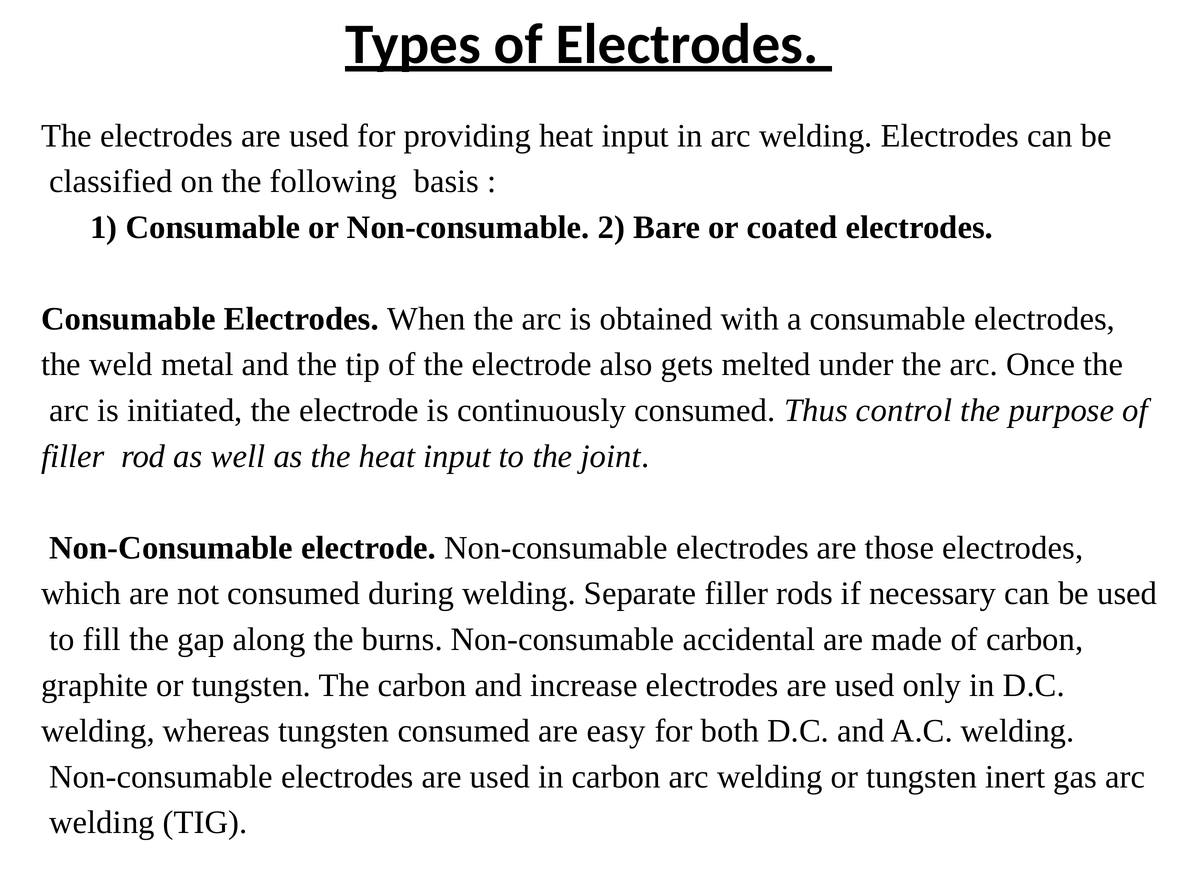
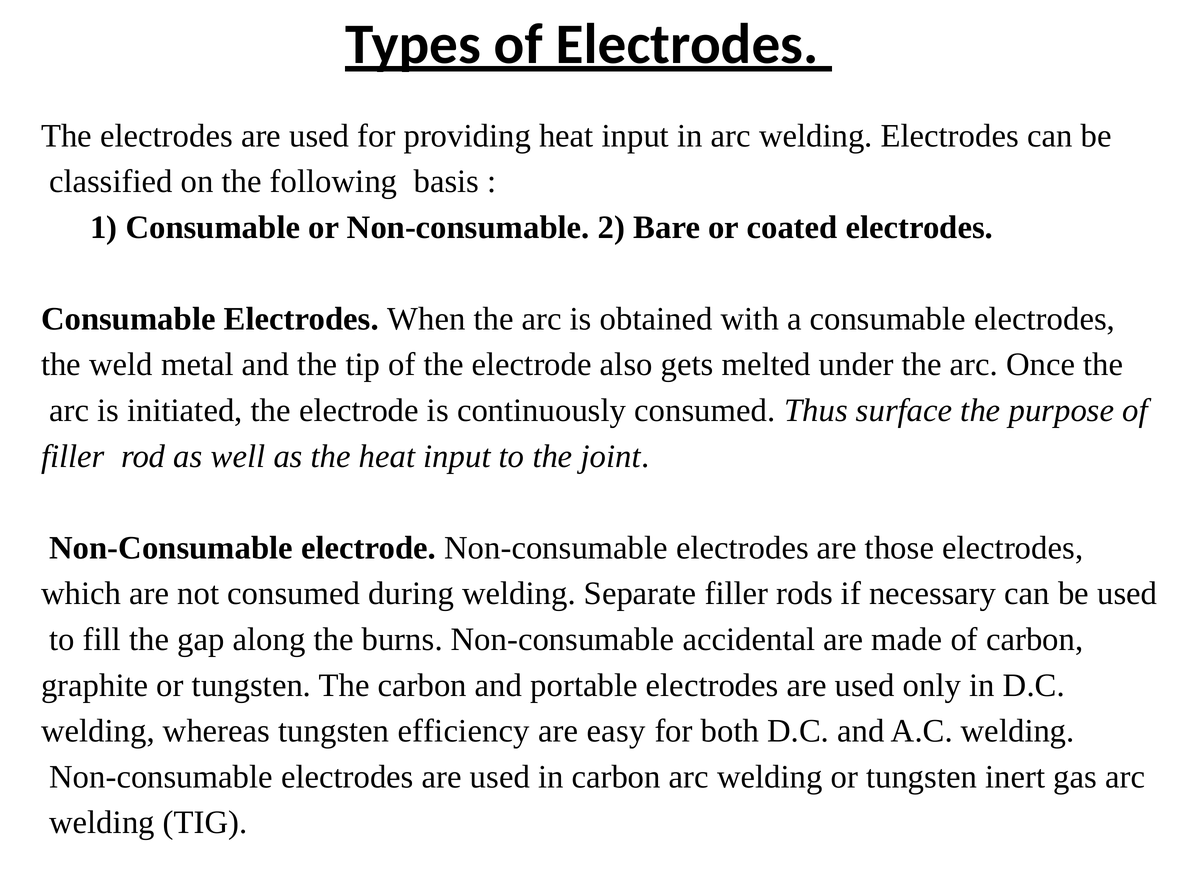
control: control -> surface
increase: increase -> portable
tungsten consumed: consumed -> efficiency
